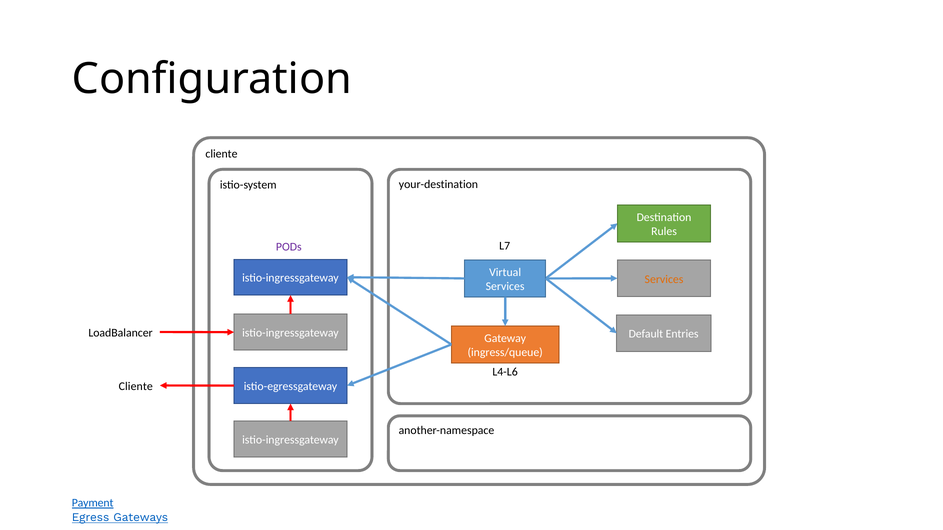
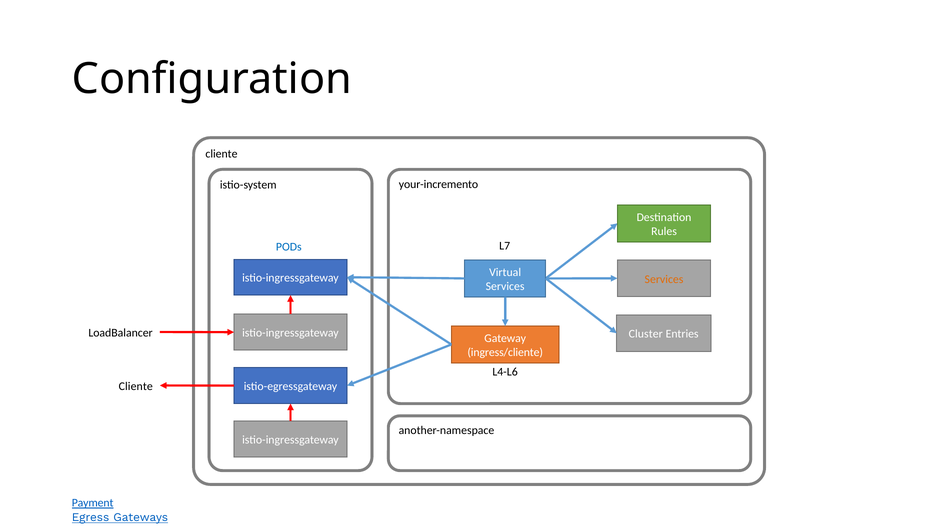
your-destination: your-destination -> your-incremento
PODs colour: purple -> blue
Default: Default -> Cluster
ingress/queue: ingress/queue -> ingress/cliente
